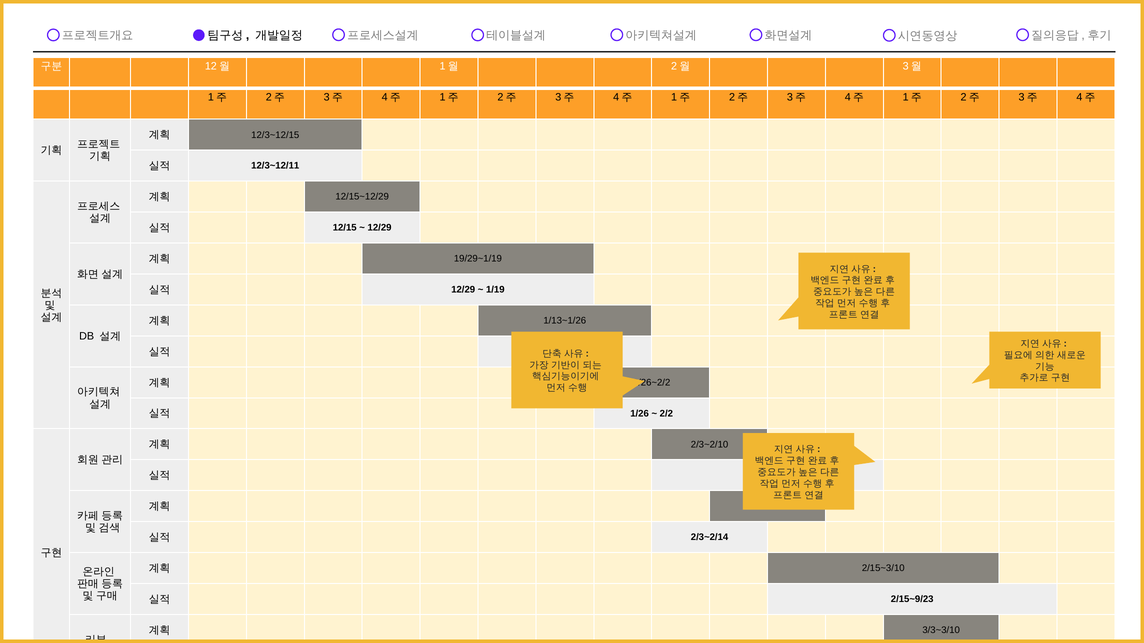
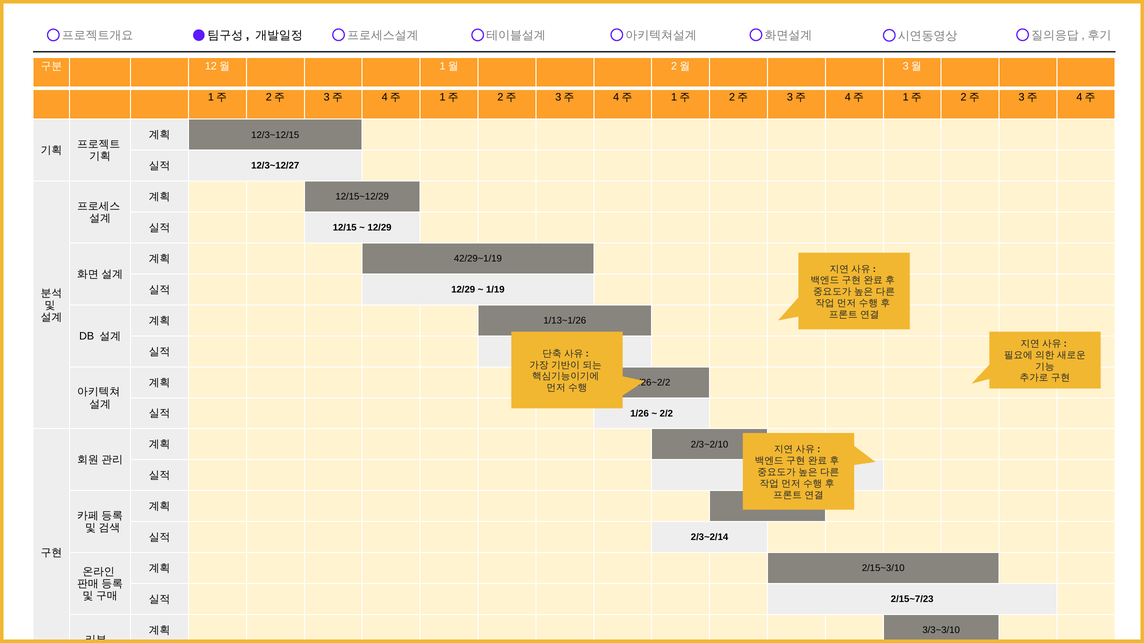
12/3~12/11: 12/3~12/11 -> 12/3~12/27
19/29~1/19: 19/29~1/19 -> 42/29~1/19
2/15~9/23: 2/15~9/23 -> 2/15~7/23
